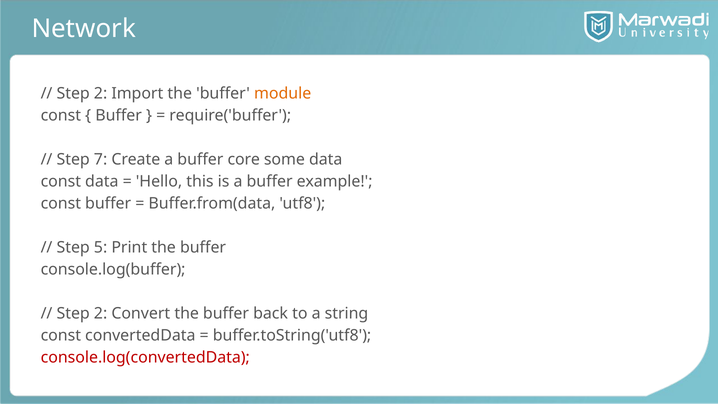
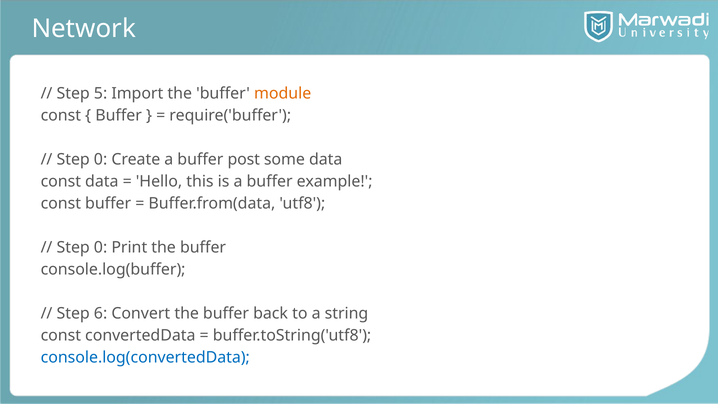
2 at (101, 93): 2 -> 5
7 at (101, 159): 7 -> 0
core: core -> post
5 at (101, 247): 5 -> 0
2 at (101, 313): 2 -> 6
console.log(convertedData colour: red -> blue
